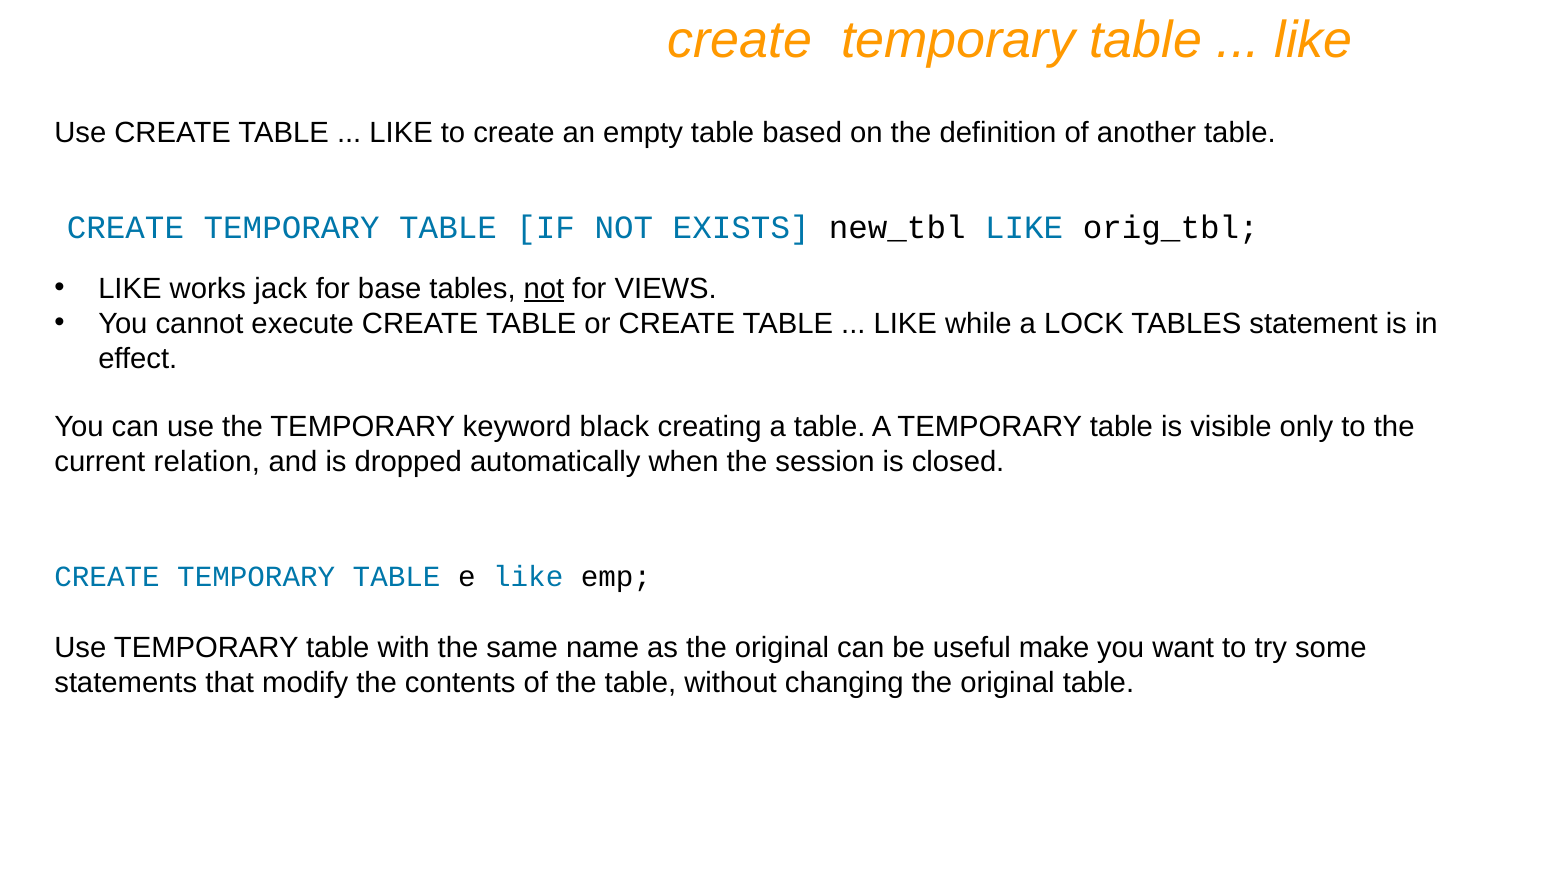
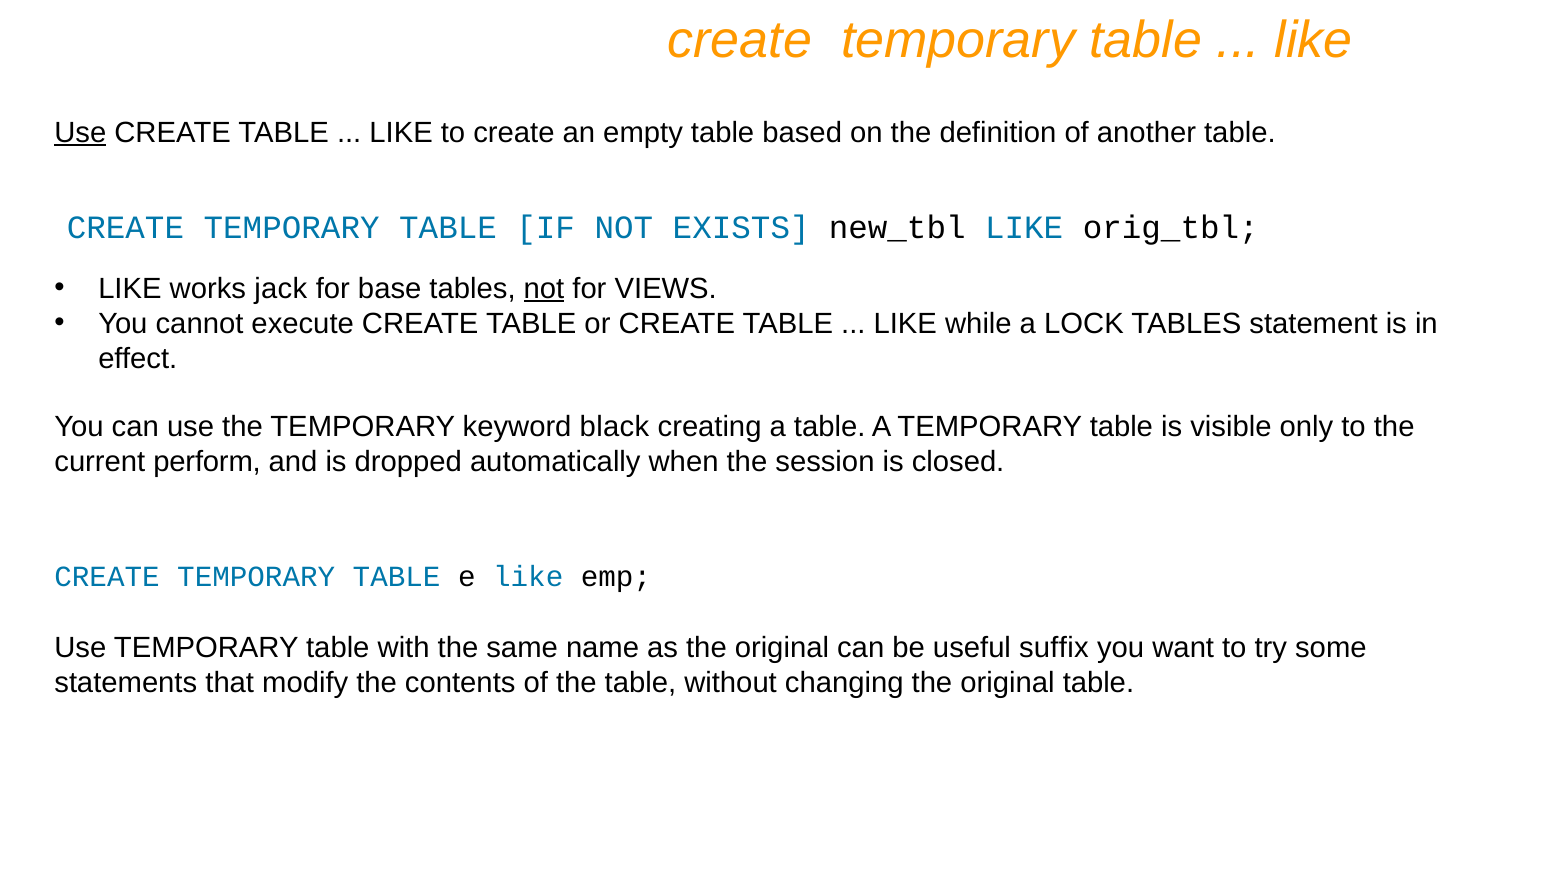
Use at (80, 133) underline: none -> present
relation: relation -> perform
make: make -> suffix
